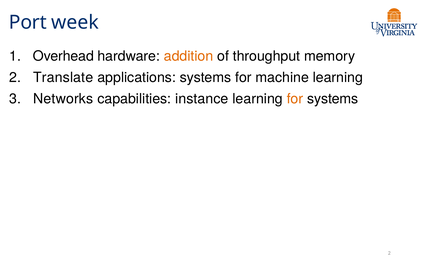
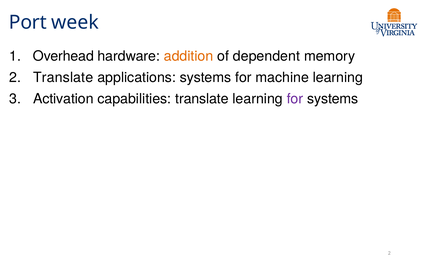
throughput: throughput -> dependent
Networks: Networks -> Activation
capabilities instance: instance -> translate
for at (295, 99) colour: orange -> purple
